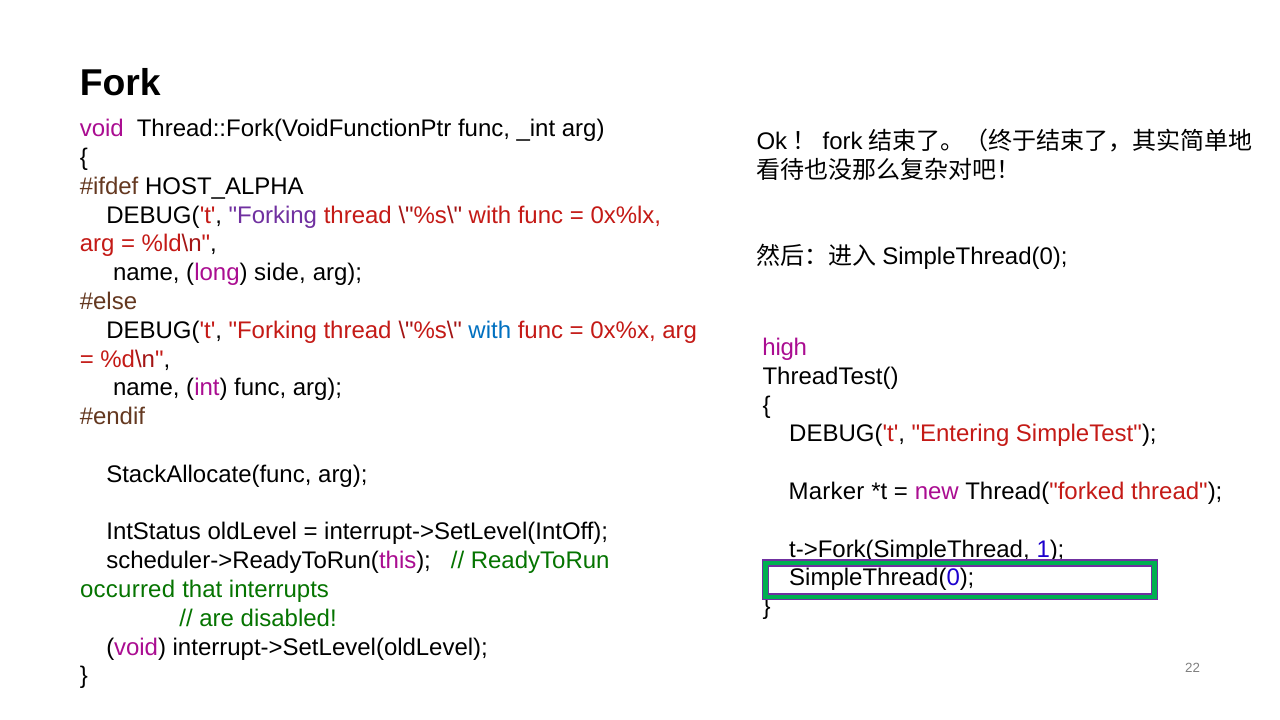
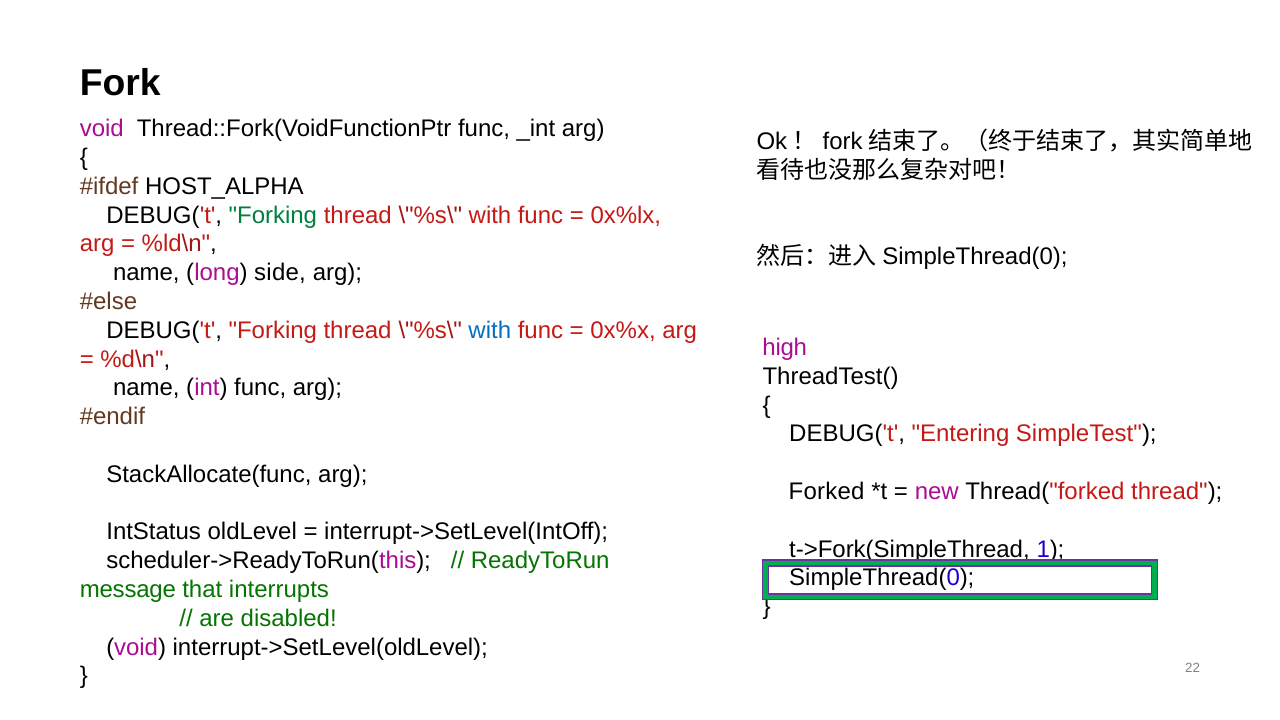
Forking at (273, 215) colour: purple -> green
Marker: Marker -> Forked
occurred: occurred -> message
